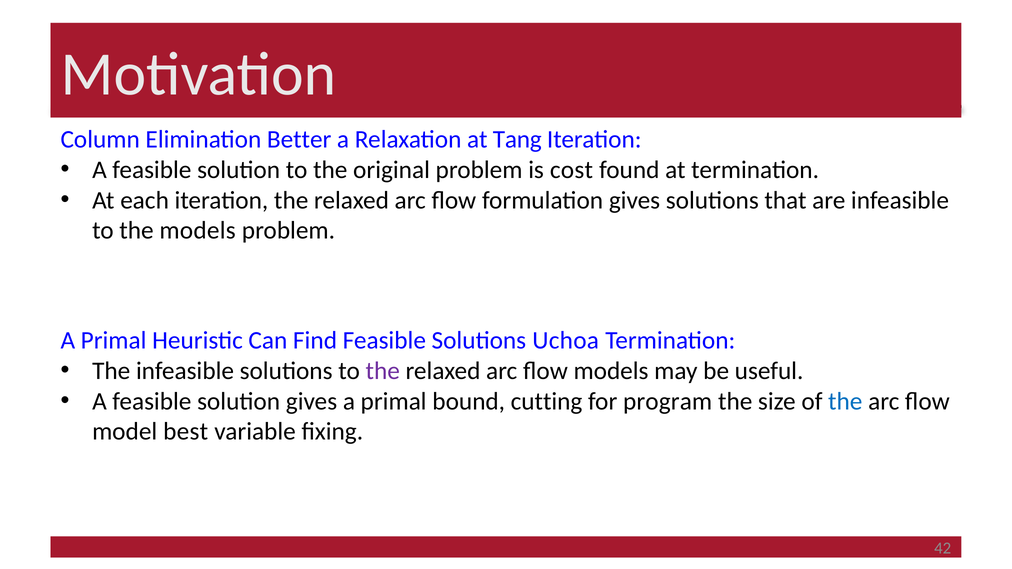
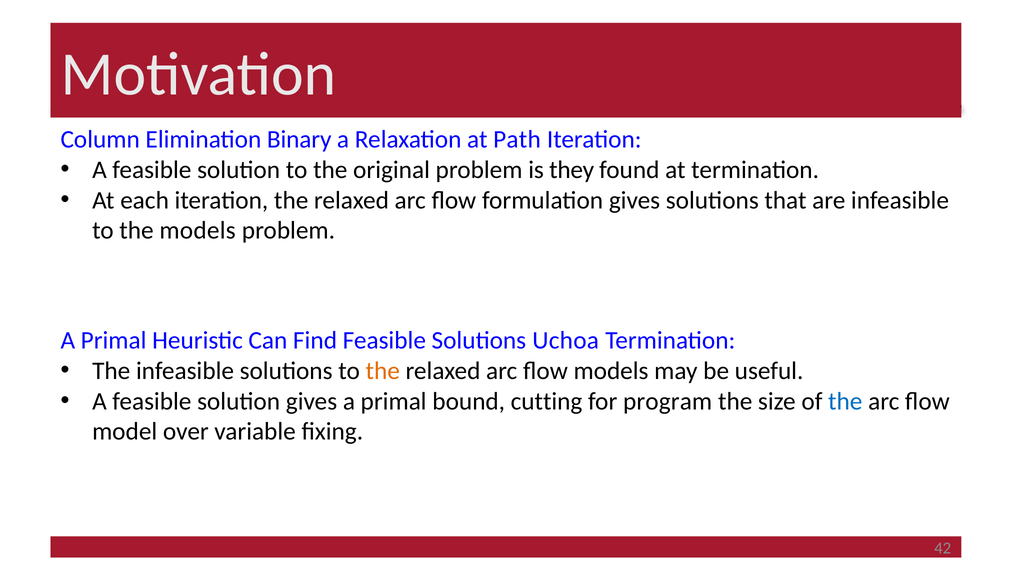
Better: Better -> Binary
Tang: Tang -> Path
cost: cost -> they
the at (383, 371) colour: purple -> orange
best: best -> over
